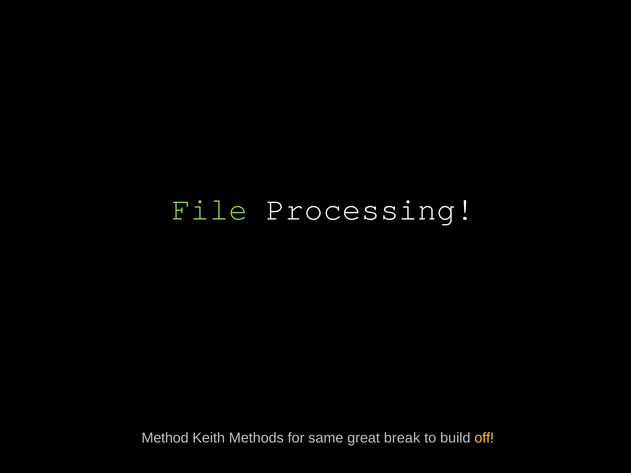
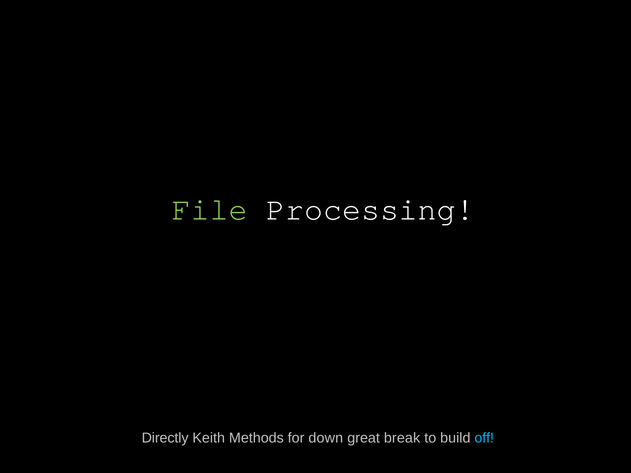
Method: Method -> Directly
same: same -> down
off colour: yellow -> light blue
